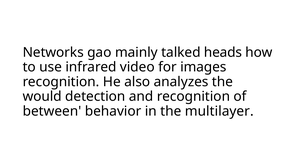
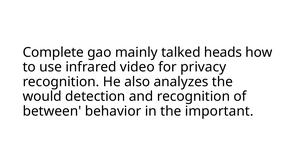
Networks: Networks -> Complete
images: images -> privacy
multilayer: multilayer -> important
